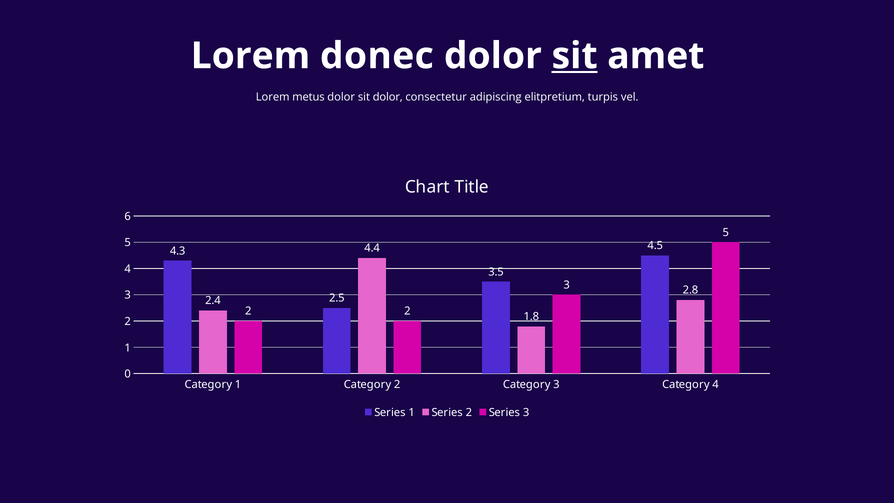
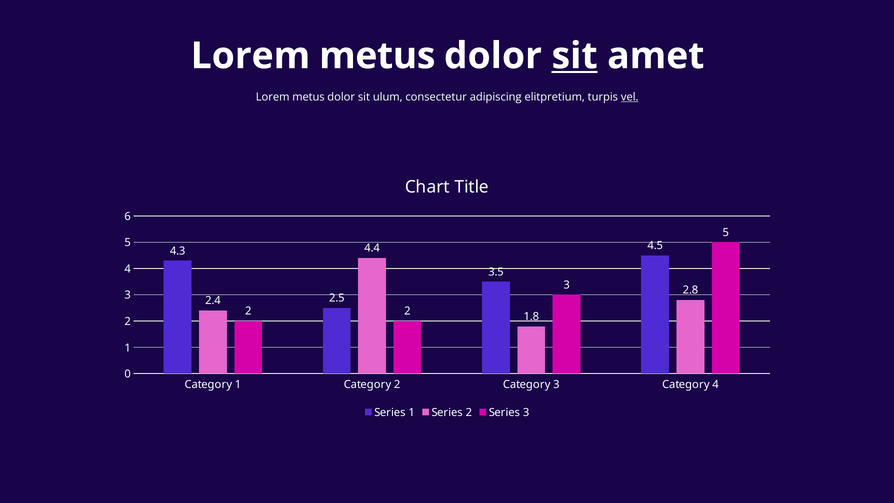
donec at (377, 56): donec -> metus
sit dolor: dolor -> ulum
vel underline: none -> present
